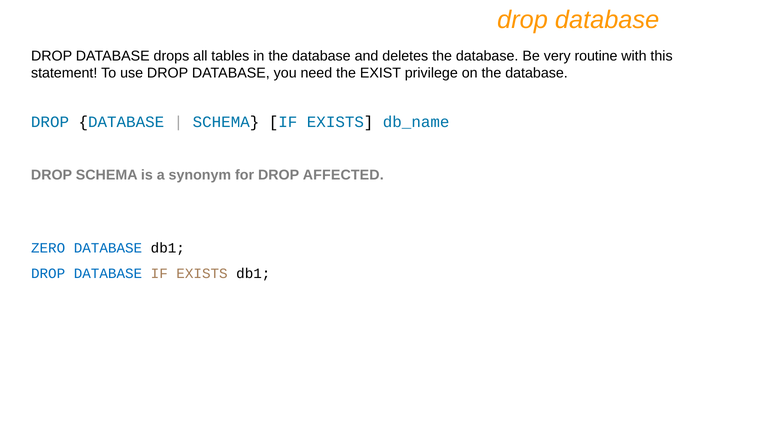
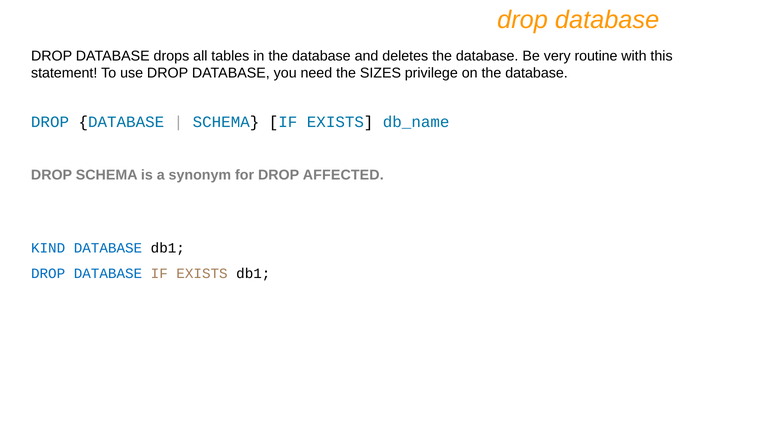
EXIST: EXIST -> SIZES
ZERO: ZERO -> KIND
